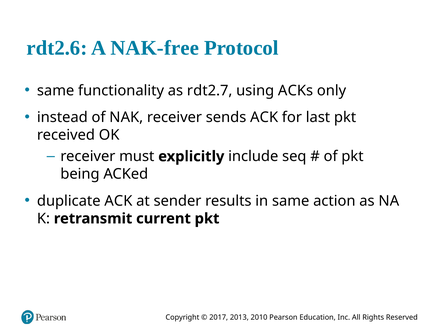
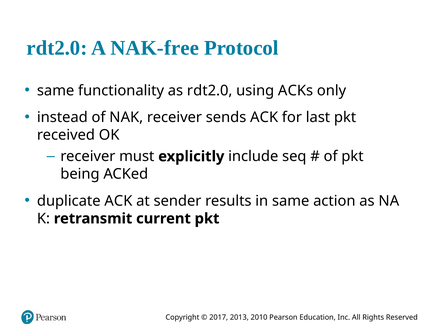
t2.6 at (67, 48): t2.6 -> t2.0
as r d t2.7: t2.7 -> t2.0
